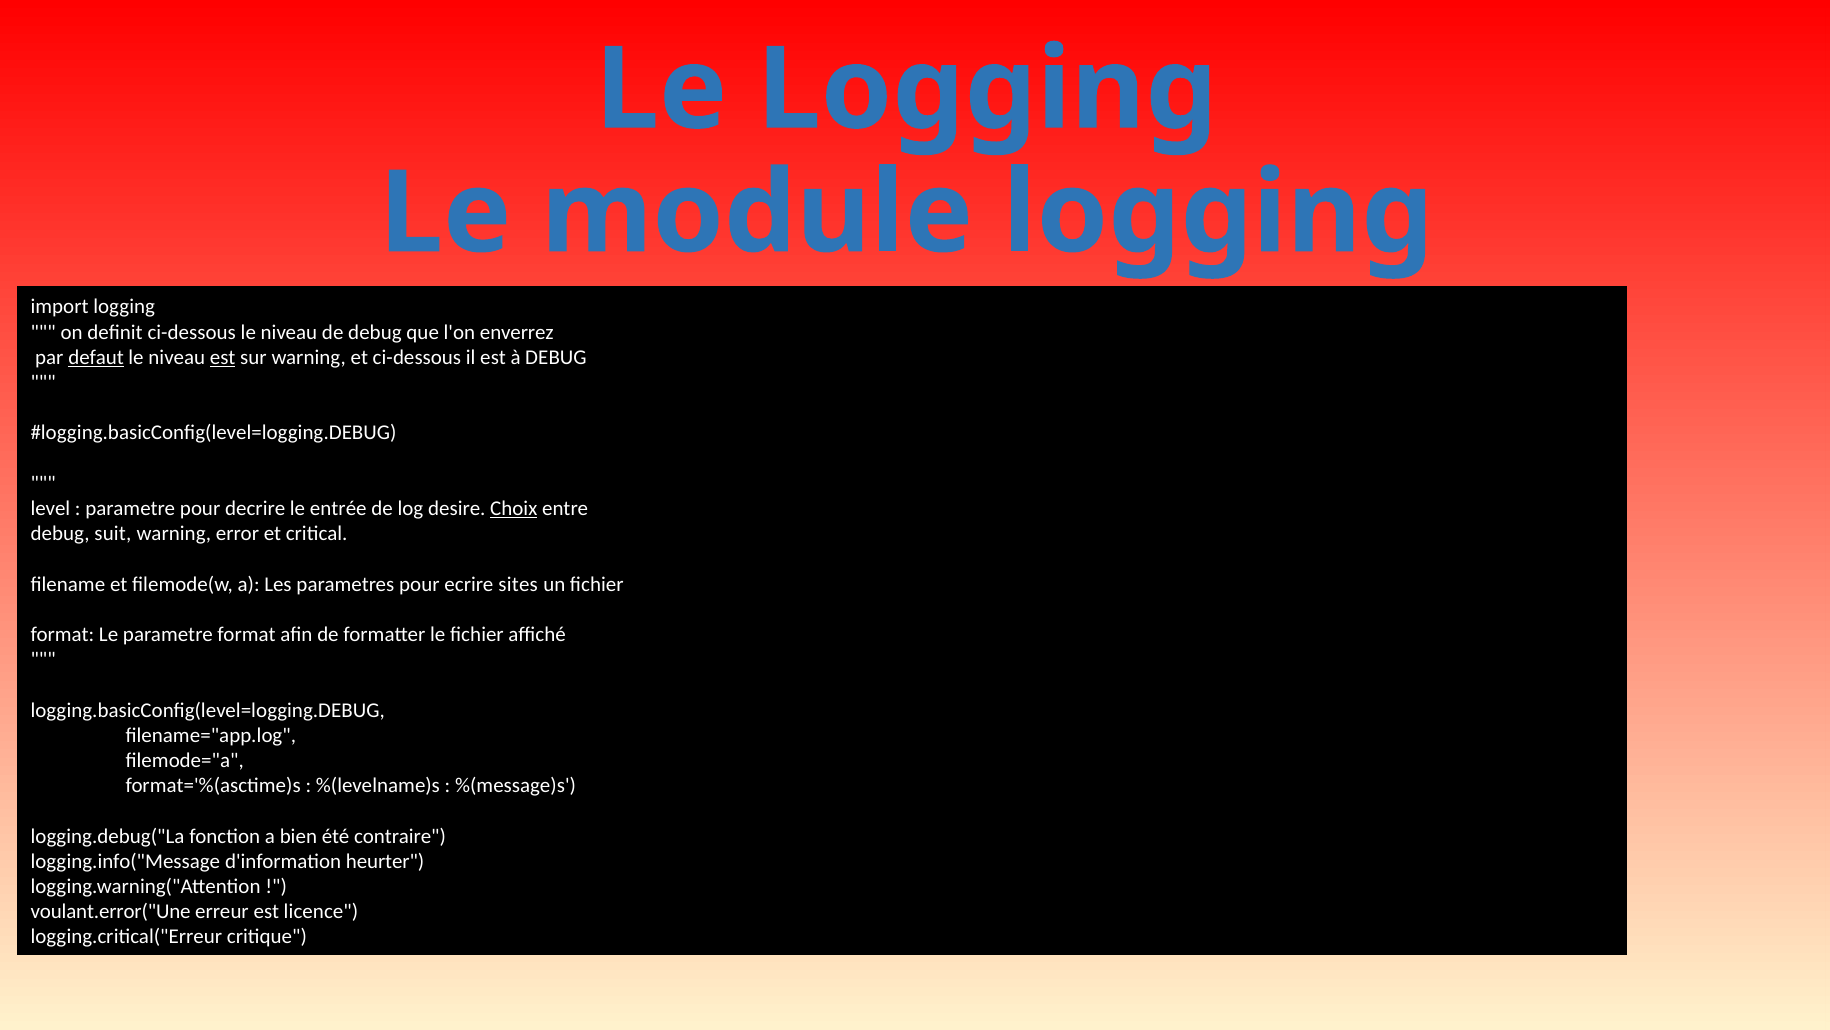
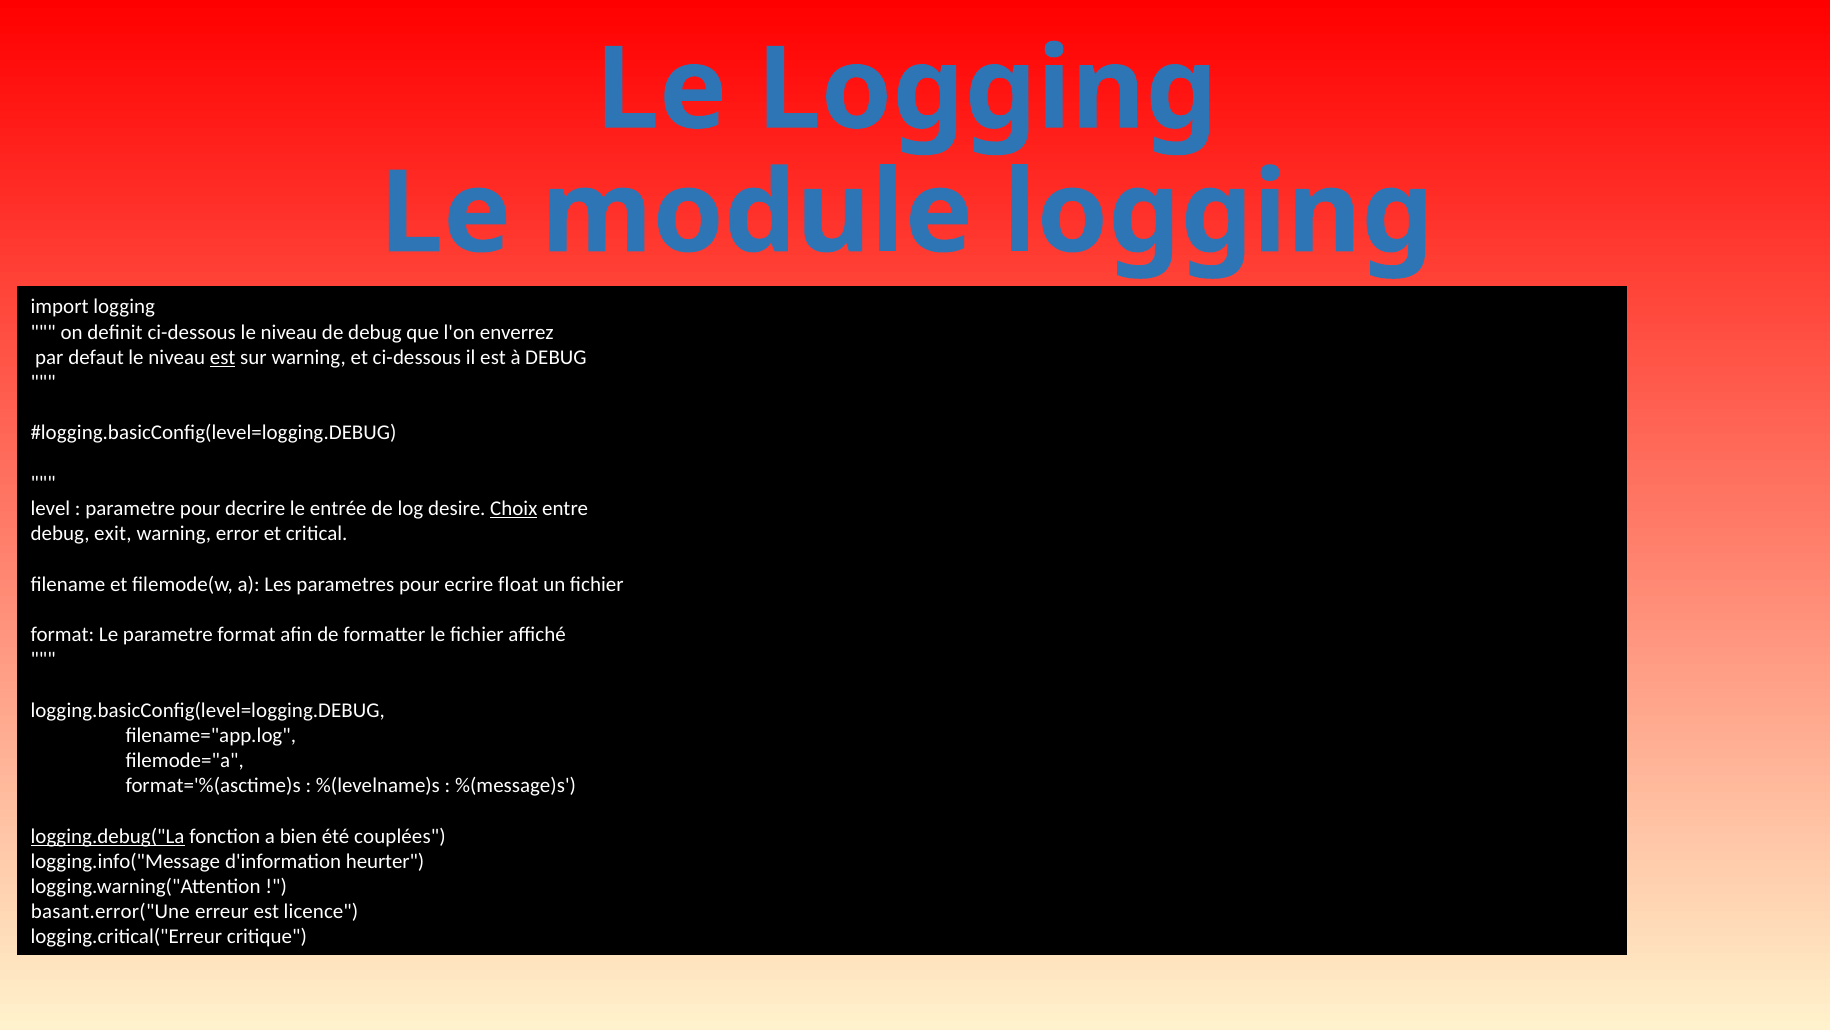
defaut underline: present -> none
suit: suit -> exit
sites: sites -> float
logging.debug("La underline: none -> present
contraire: contraire -> couplées
voulant.error("Une: voulant.error("Une -> basant.error("Une
